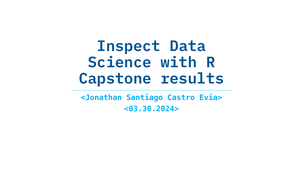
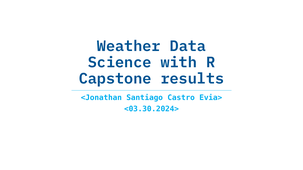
Inspect: Inspect -> Weather
